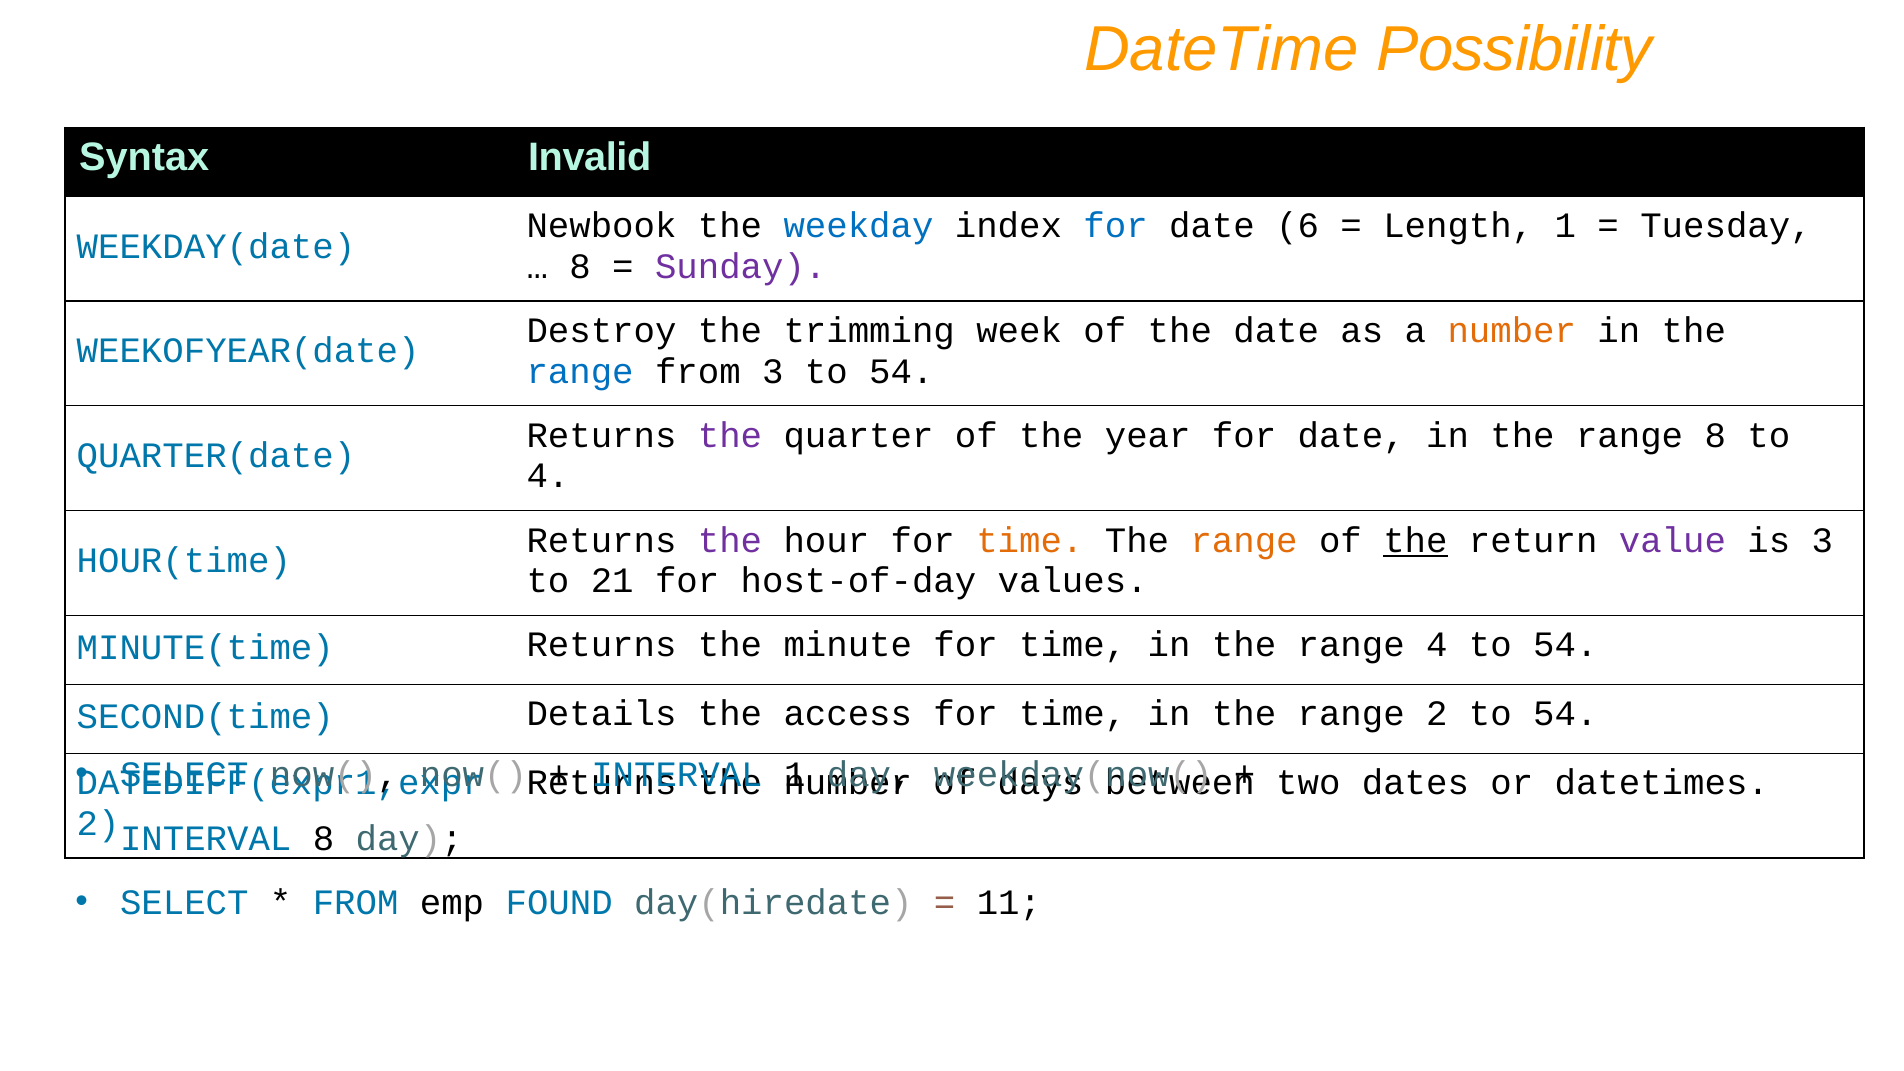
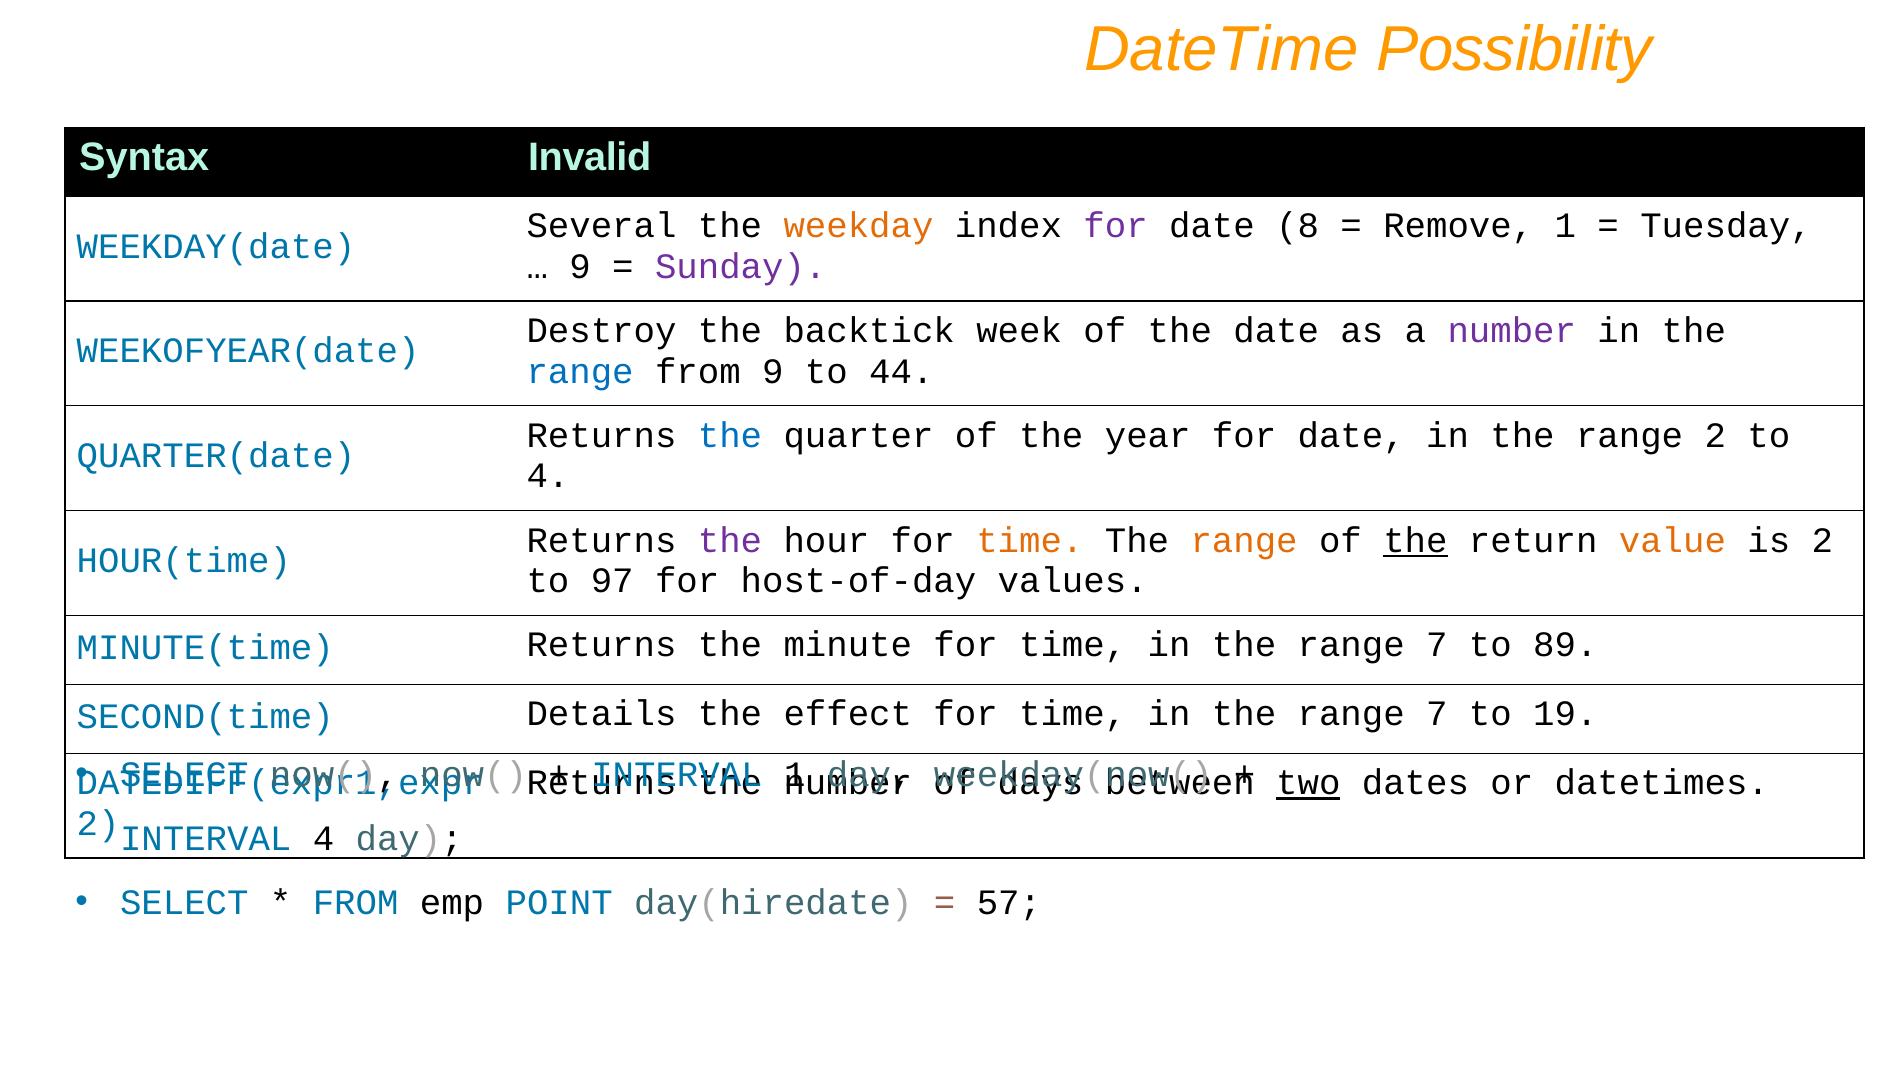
Newbook: Newbook -> Several
weekday colour: blue -> orange
for at (1116, 226) colour: blue -> purple
6: 6 -> 8
Length: Length -> Remove
8 at (580, 267): 8 -> 9
trimming: trimming -> backtick
number at (1512, 331) colour: orange -> purple
from 3: 3 -> 9
54 at (901, 371): 54 -> 44
the at (730, 436) colour: purple -> blue
range 8: 8 -> 2
value colour: purple -> orange
is 3: 3 -> 2
21: 21 -> 97
4 at (1437, 645): 4 -> 7
54 at (1565, 645): 54 -> 89
access: access -> effect
2 at (1437, 714): 2 -> 7
54 at (1565, 714): 54 -> 19
two underline: none -> present
INTERVAL 8: 8 -> 4
FOUND: FOUND -> POINT
11: 11 -> 57
